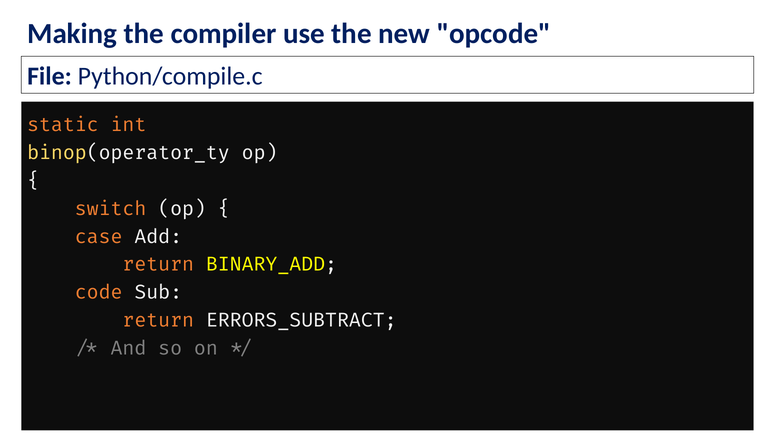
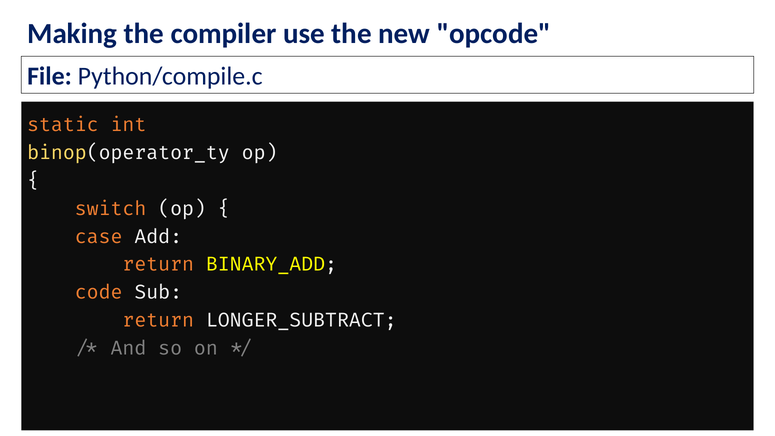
ERRORS_SUBTRACT: ERRORS_SUBTRACT -> LONGER_SUBTRACT
